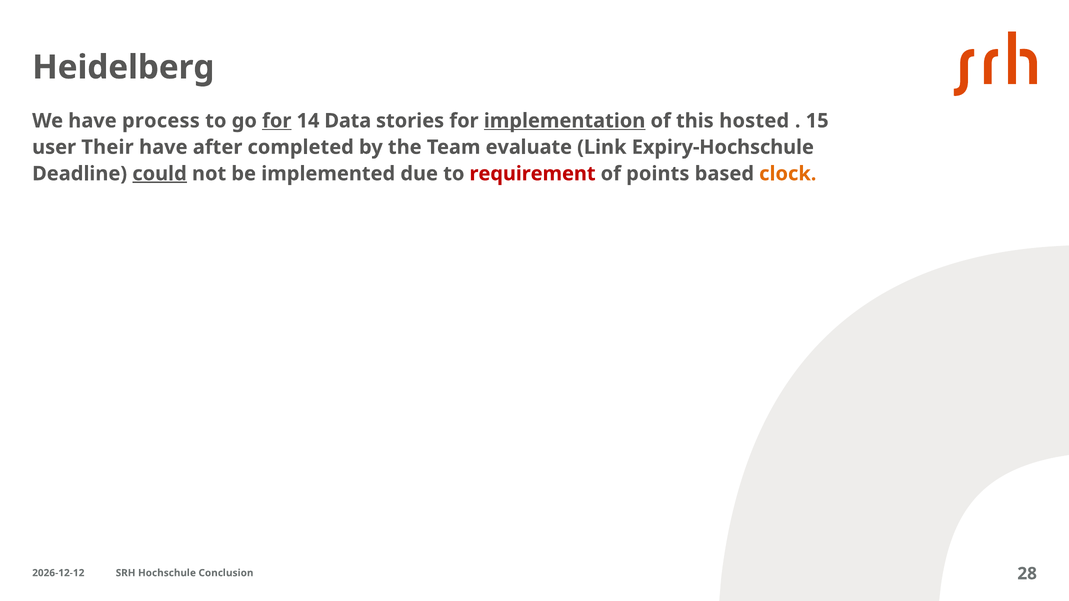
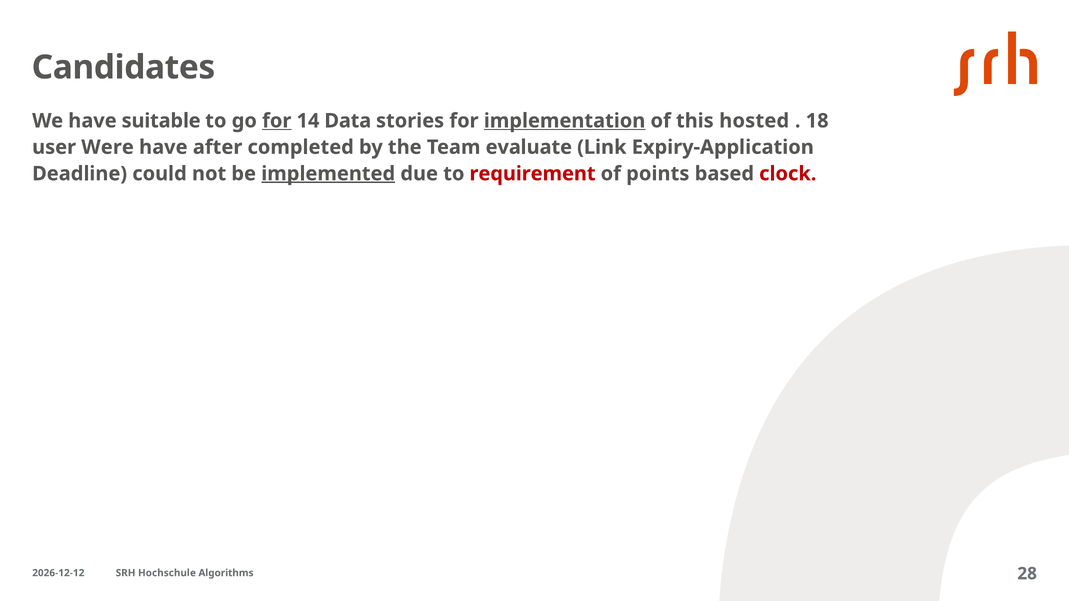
Heidelberg: Heidelberg -> Candidates
process: process -> suitable
15: 15 -> 18
Their: Their -> Were
Expiry-Hochschule: Expiry-Hochschule -> Expiry-Application
could underline: present -> none
implemented underline: none -> present
clock colour: orange -> red
Conclusion: Conclusion -> Algorithms
